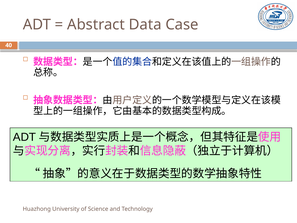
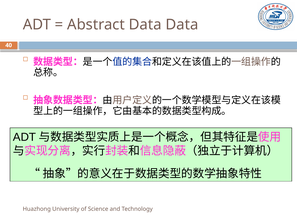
Data Case: Case -> Data
